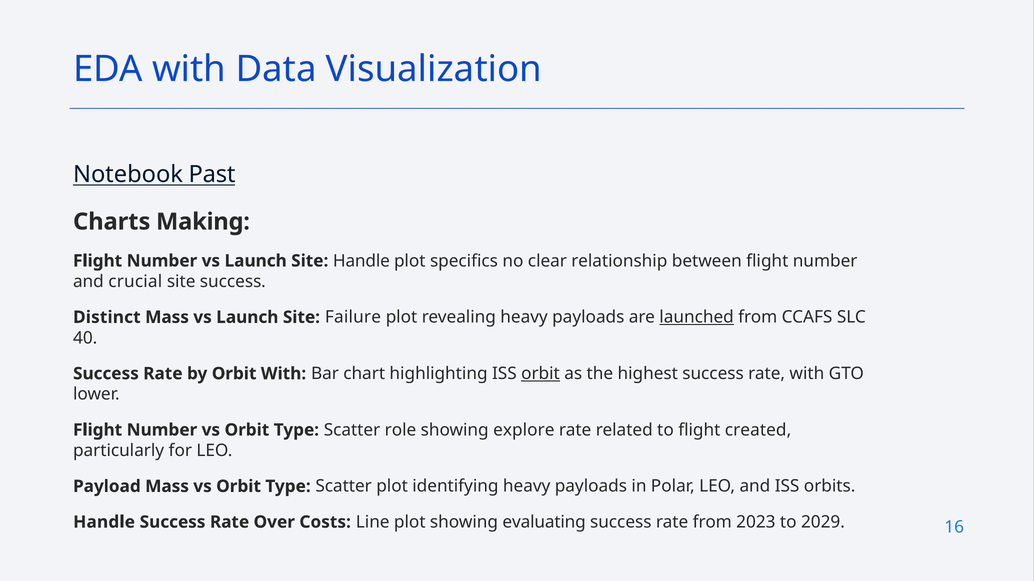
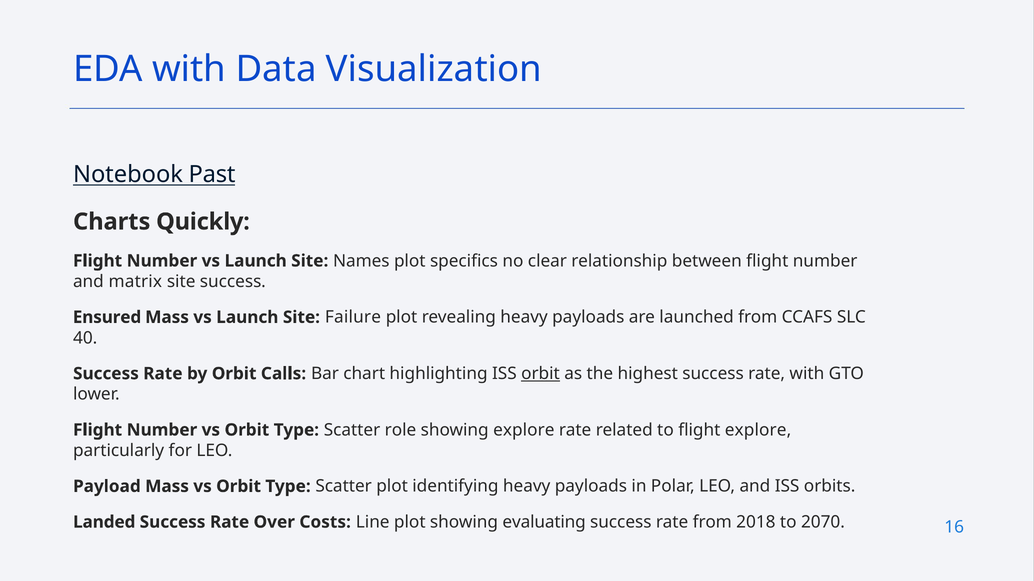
Making: Making -> Quickly
Site Handle: Handle -> Names
crucial: crucial -> matrix
Distinct: Distinct -> Ensured
launched underline: present -> none
Orbit With: With -> Calls
flight created: created -> explore
Handle at (104, 523): Handle -> Landed
2023: 2023 -> 2018
2029: 2029 -> 2070
